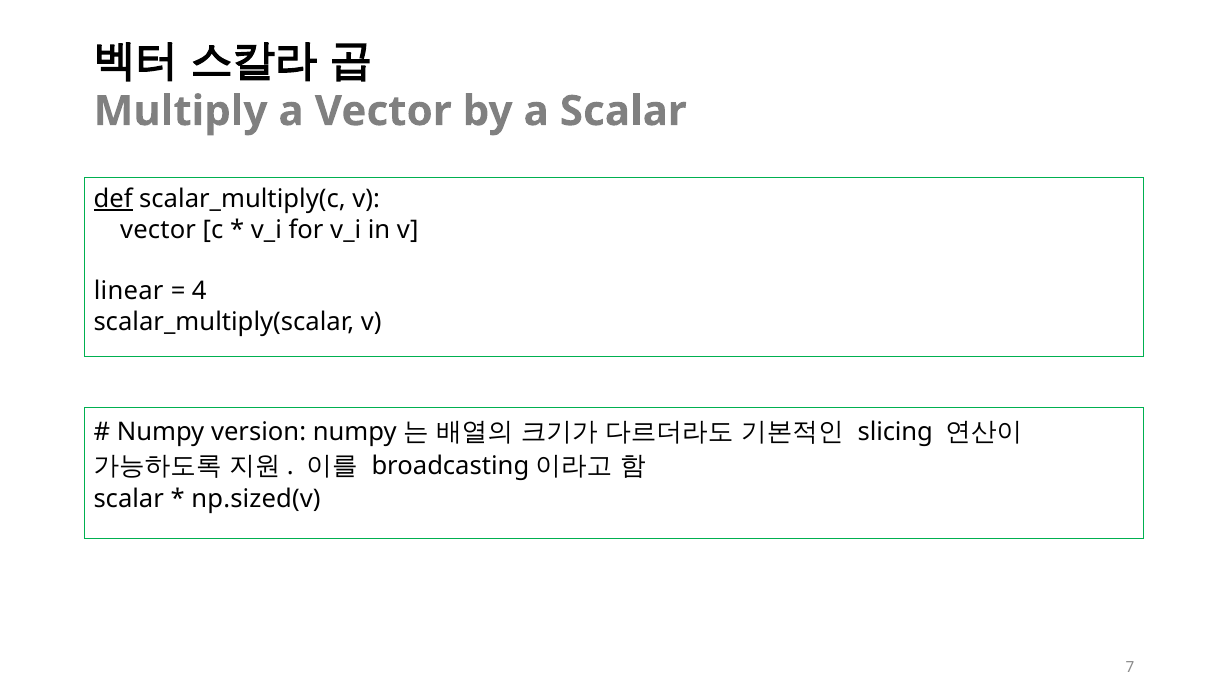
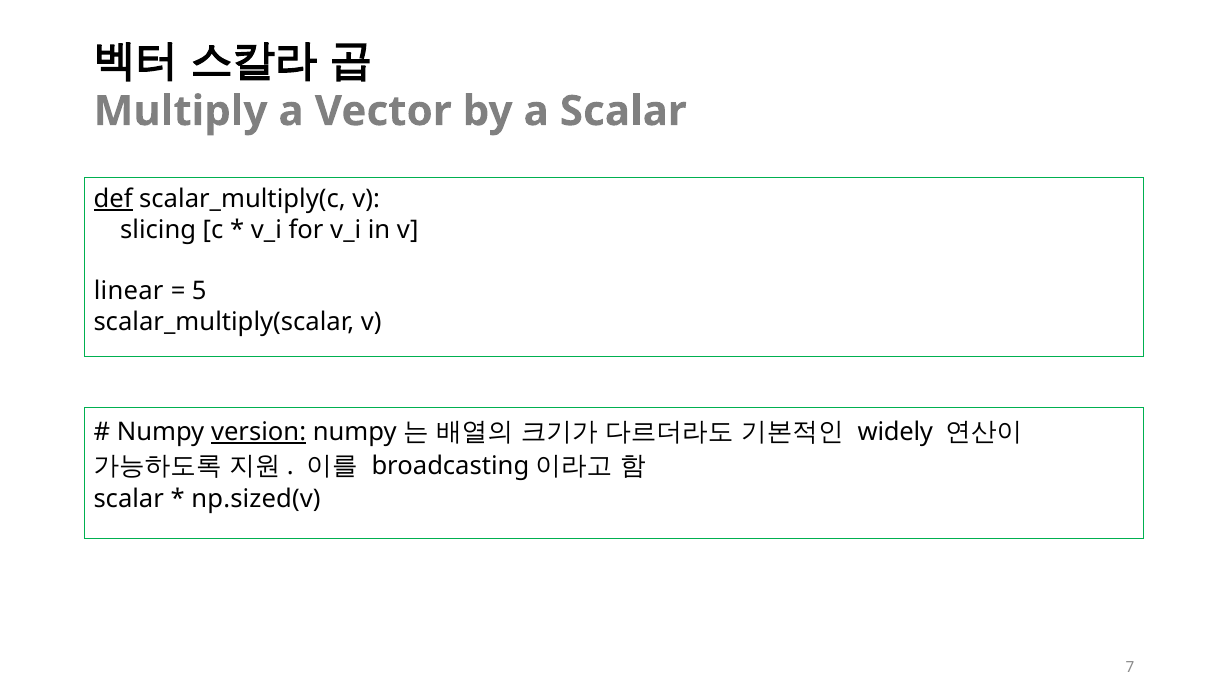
vector at (158, 230): vector -> slicing
4: 4 -> 5
version underline: none -> present
slicing: slicing -> widely
